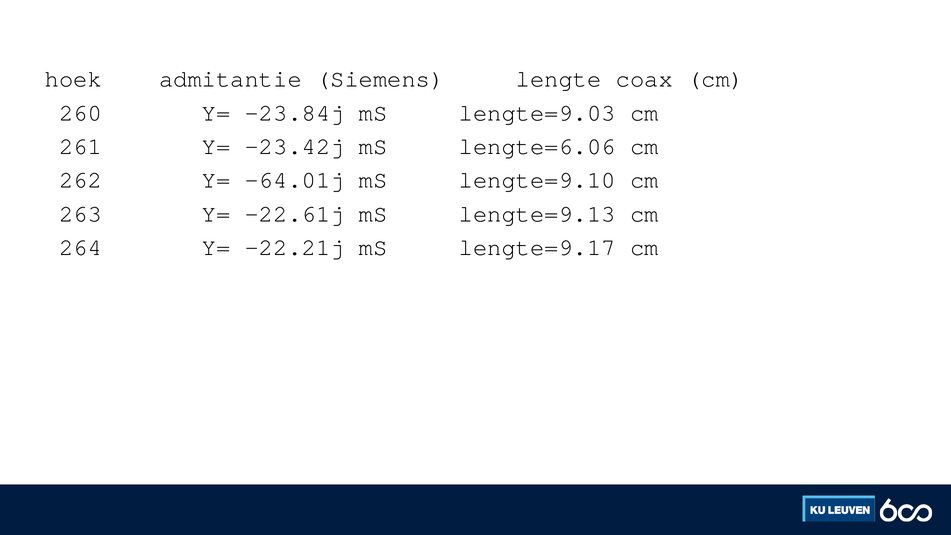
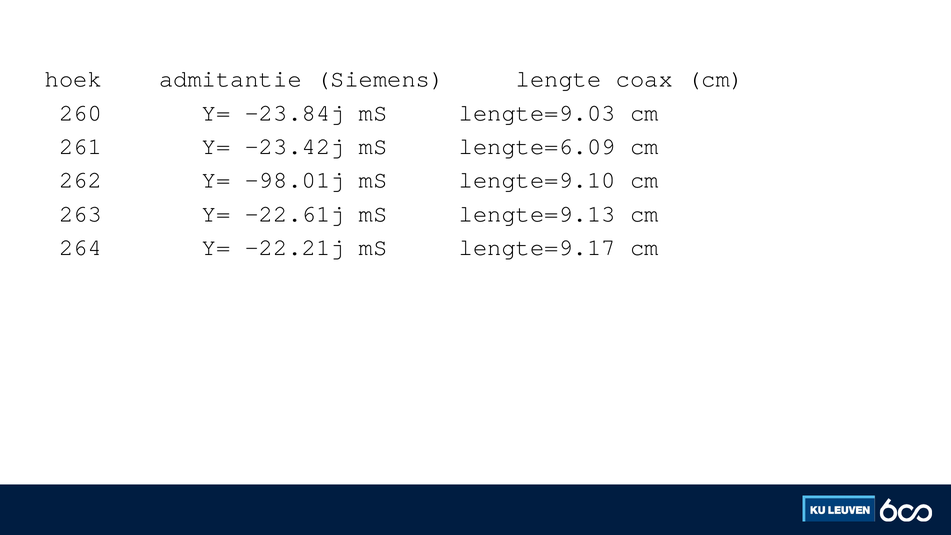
lengte=6.06: lengte=6.06 -> lengte=6.09
-64.01j: -64.01j -> -98.01j
